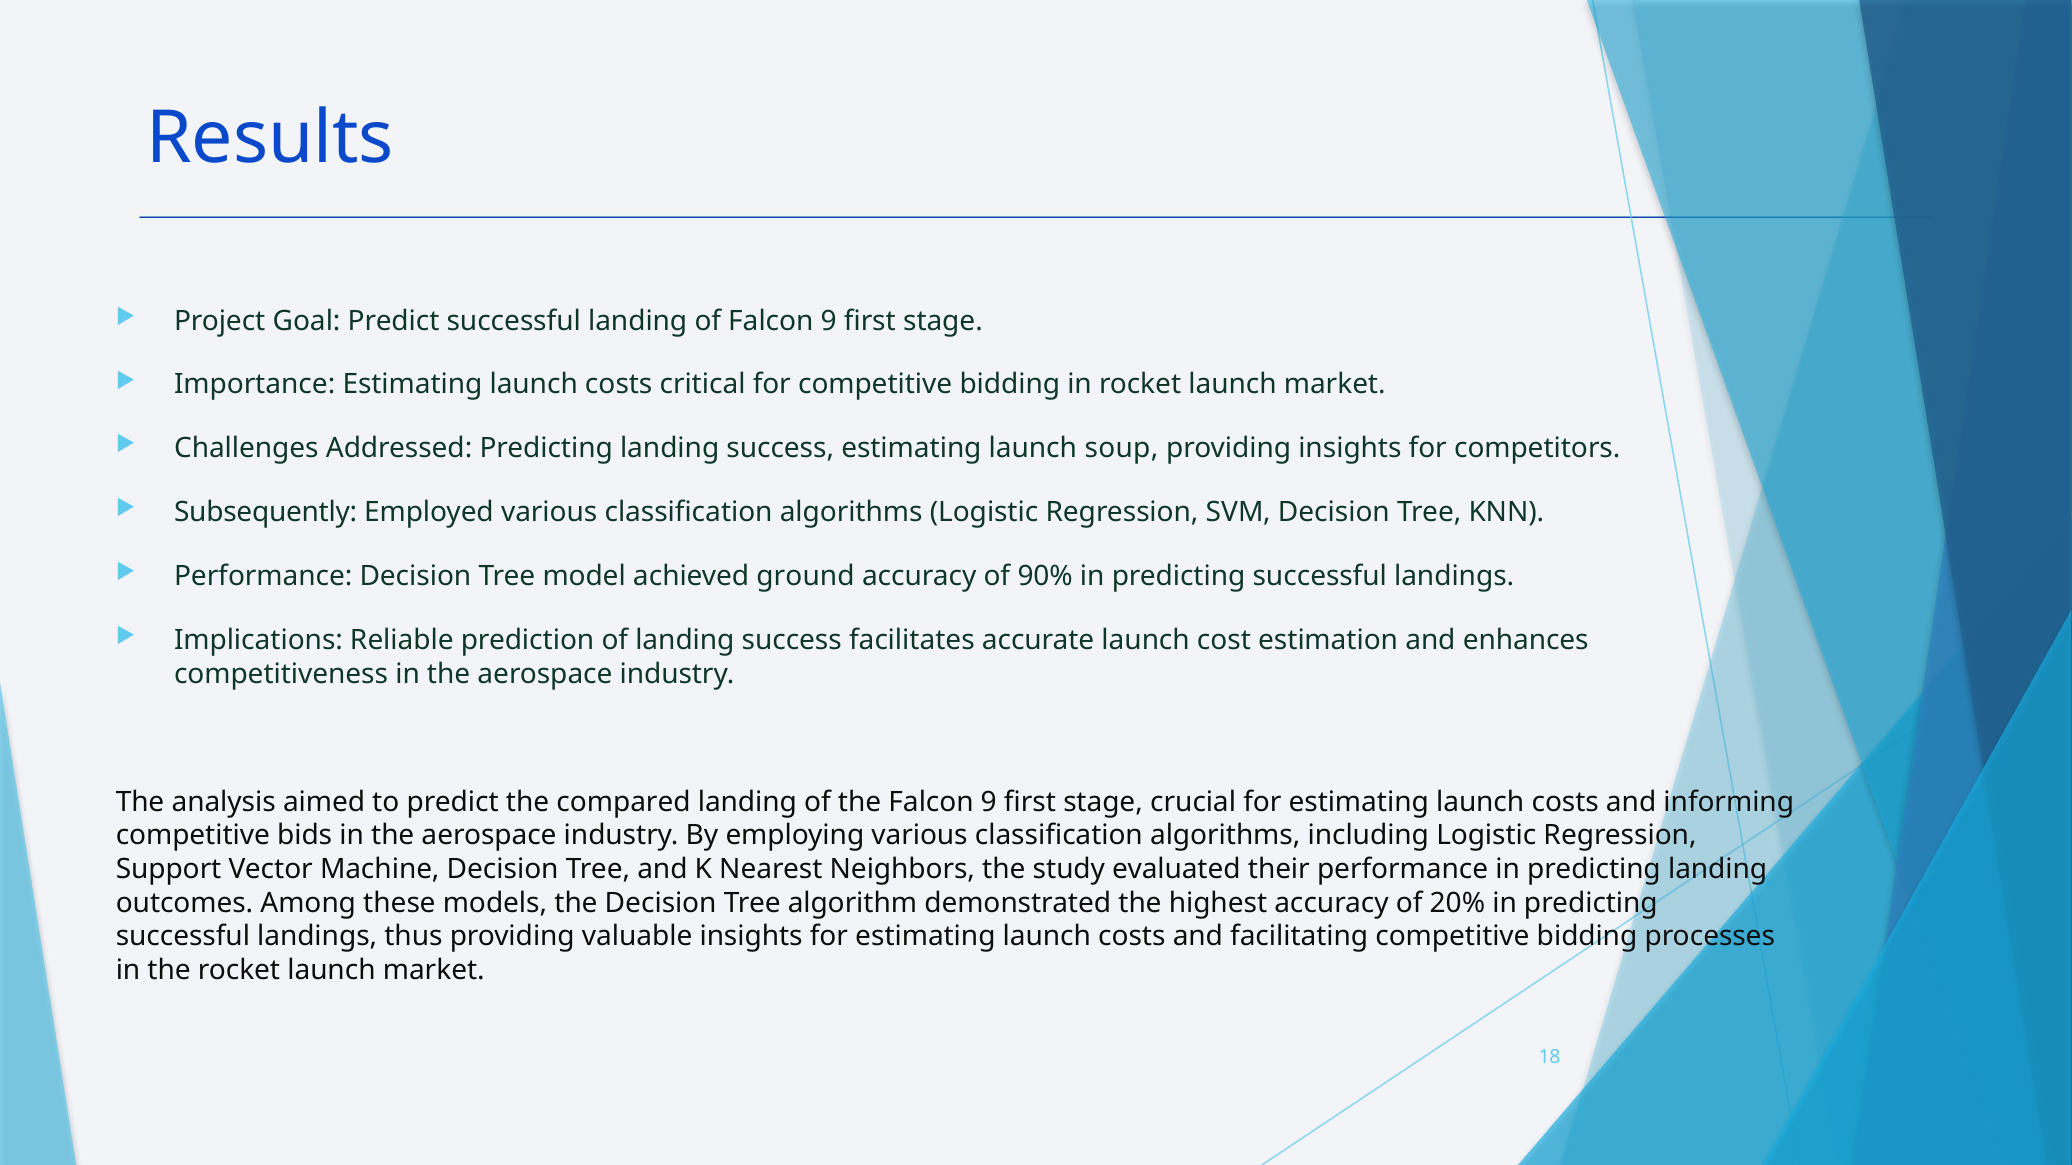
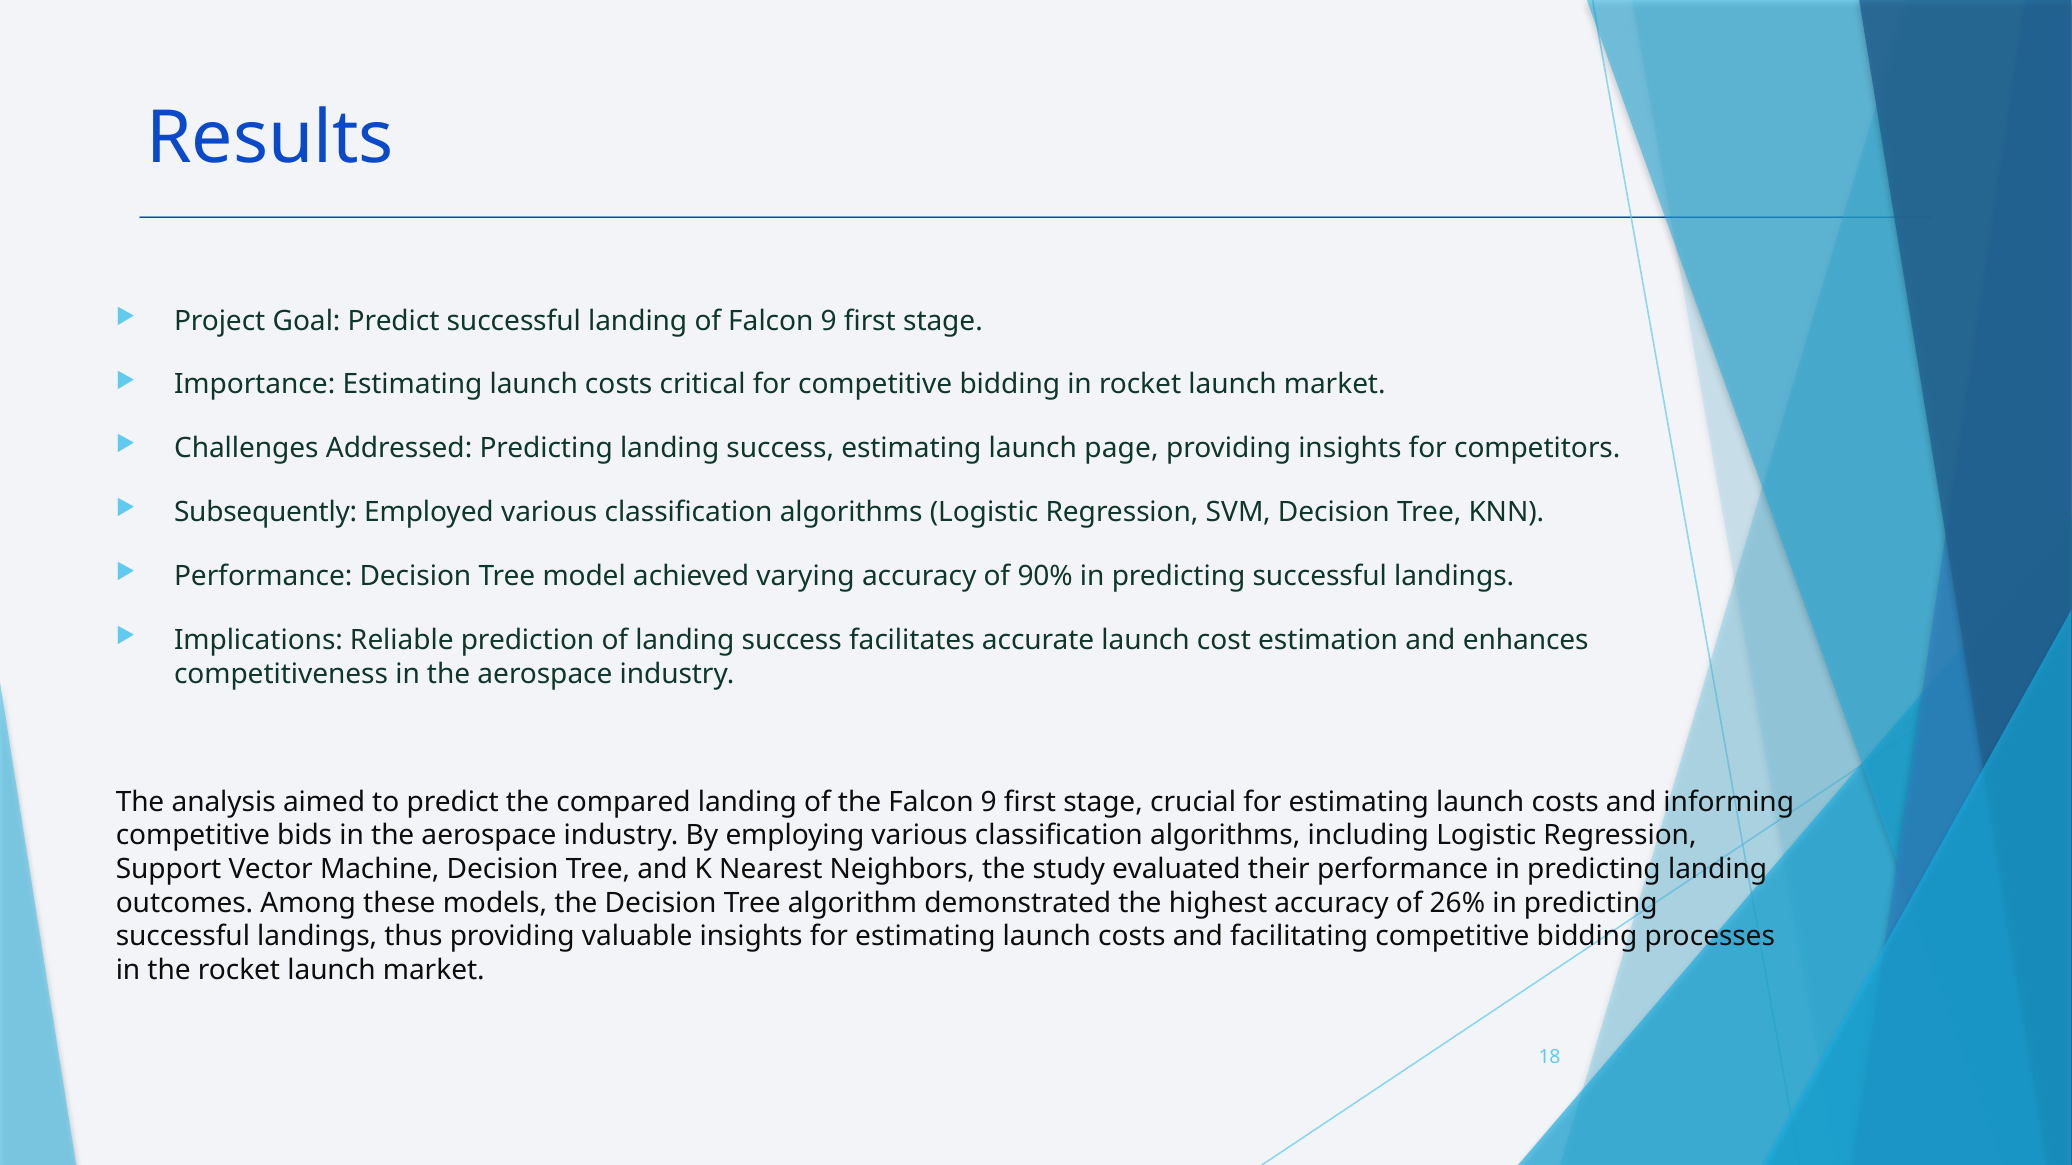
soup: soup -> page
ground: ground -> varying
20%: 20% -> 26%
